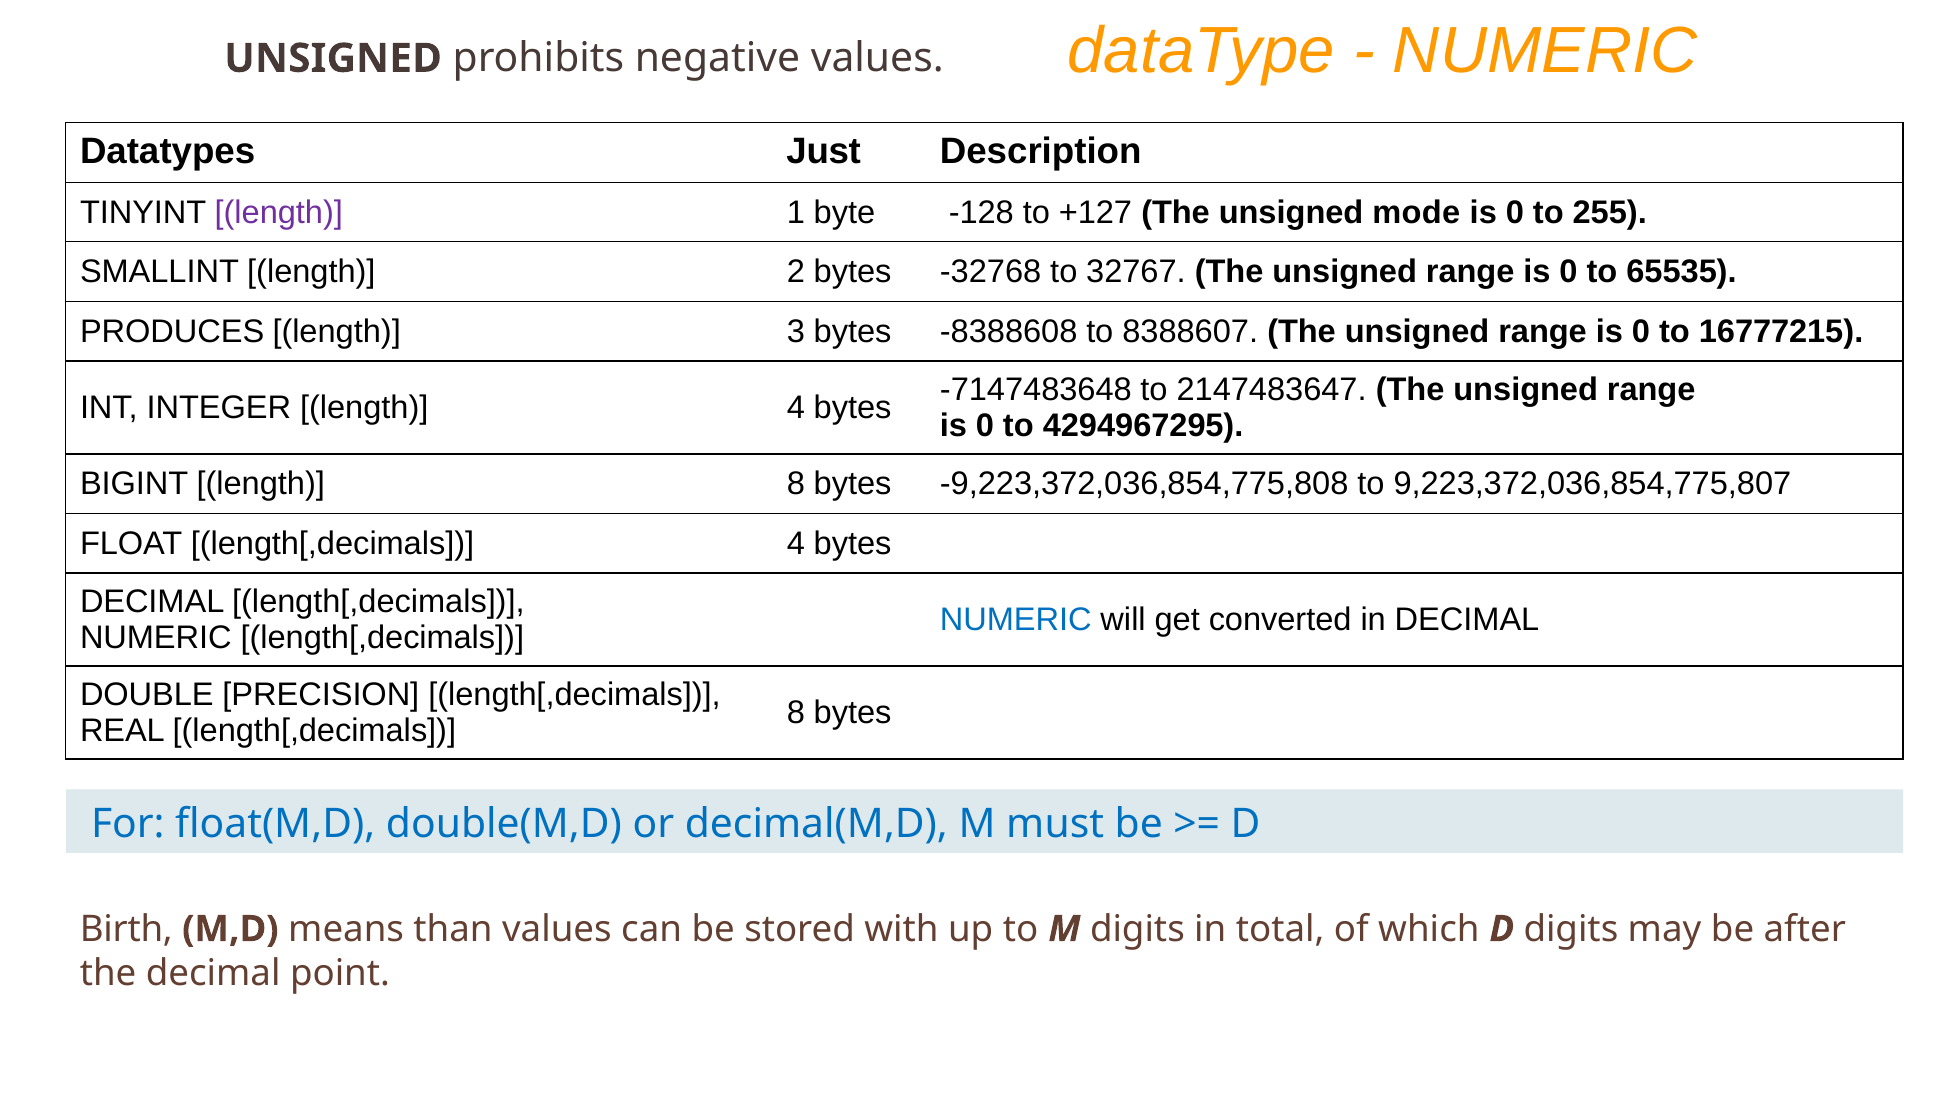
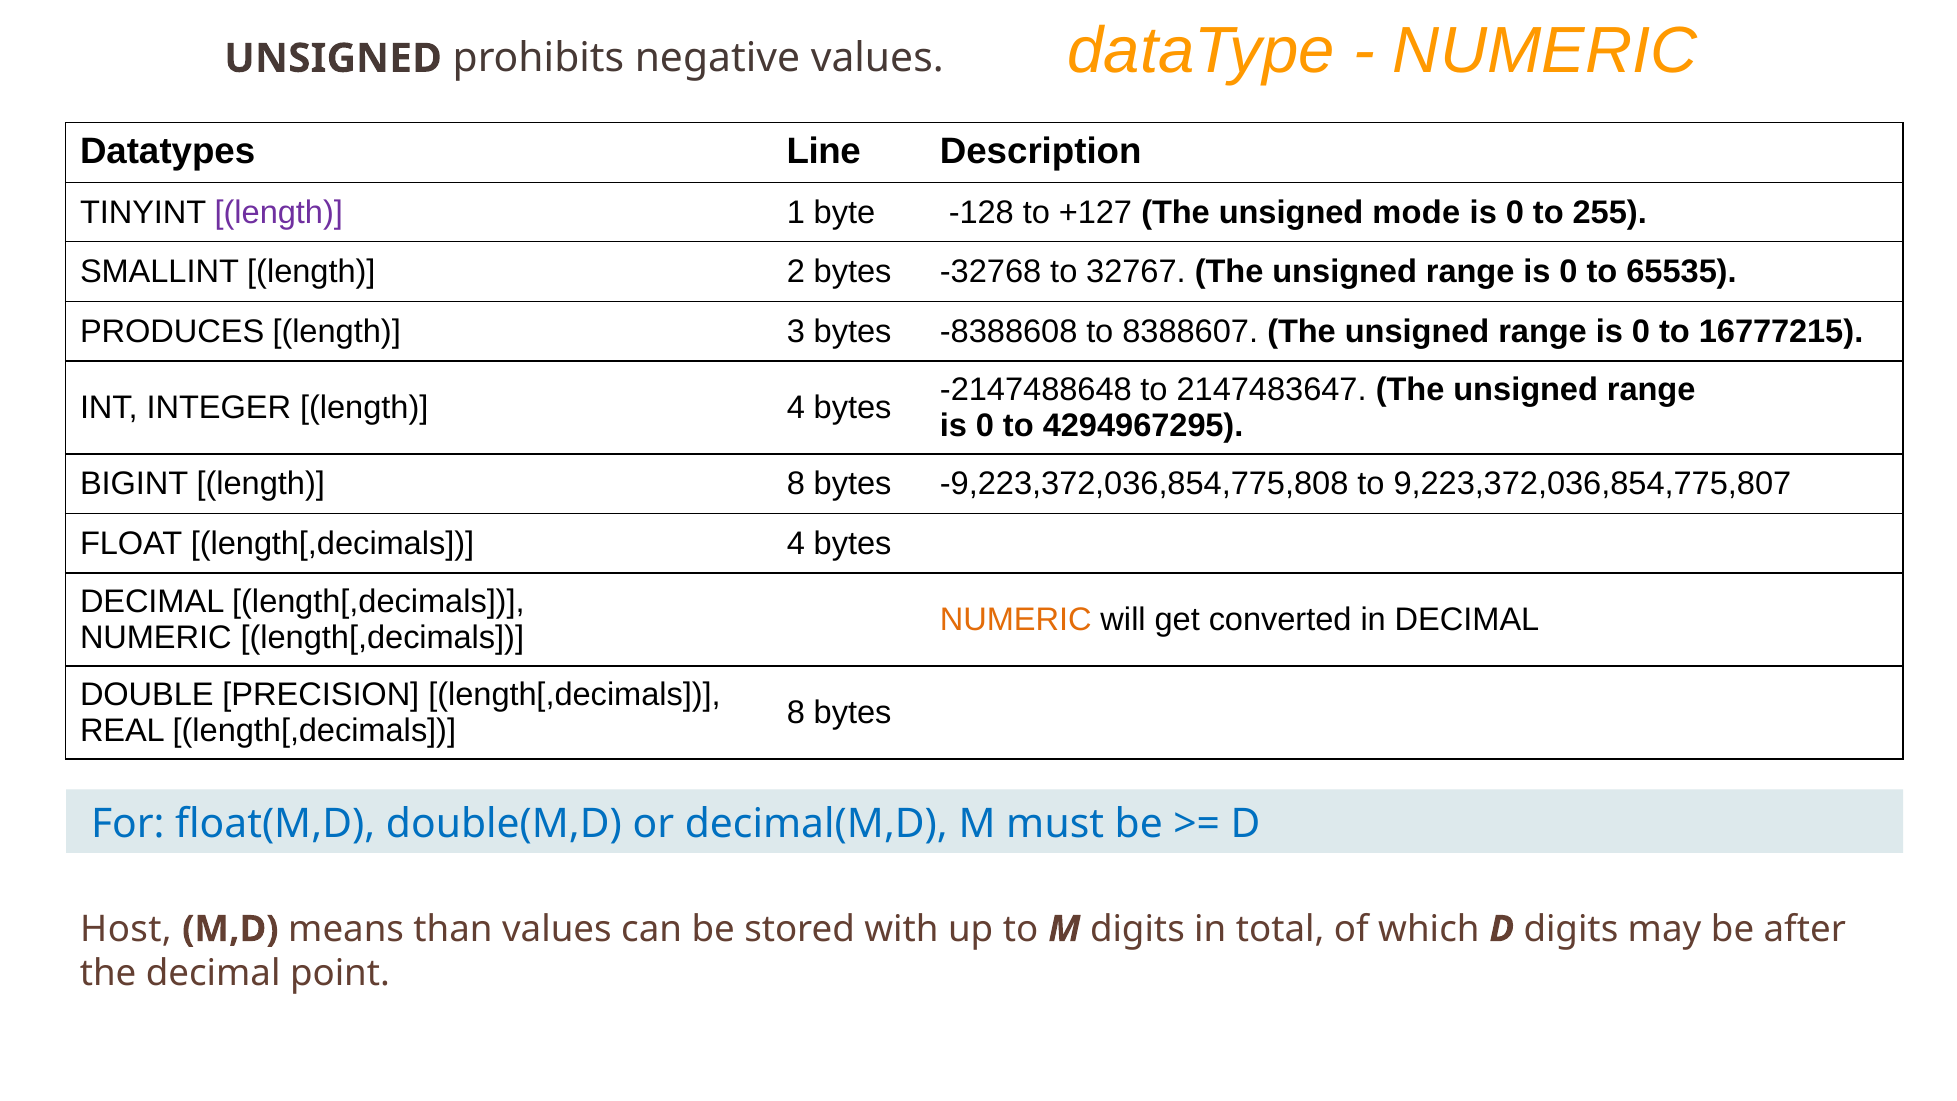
Just: Just -> Line
-7147483648: -7147483648 -> -2147488648
NUMERIC at (1016, 620) colour: blue -> orange
Birth: Birth -> Host
